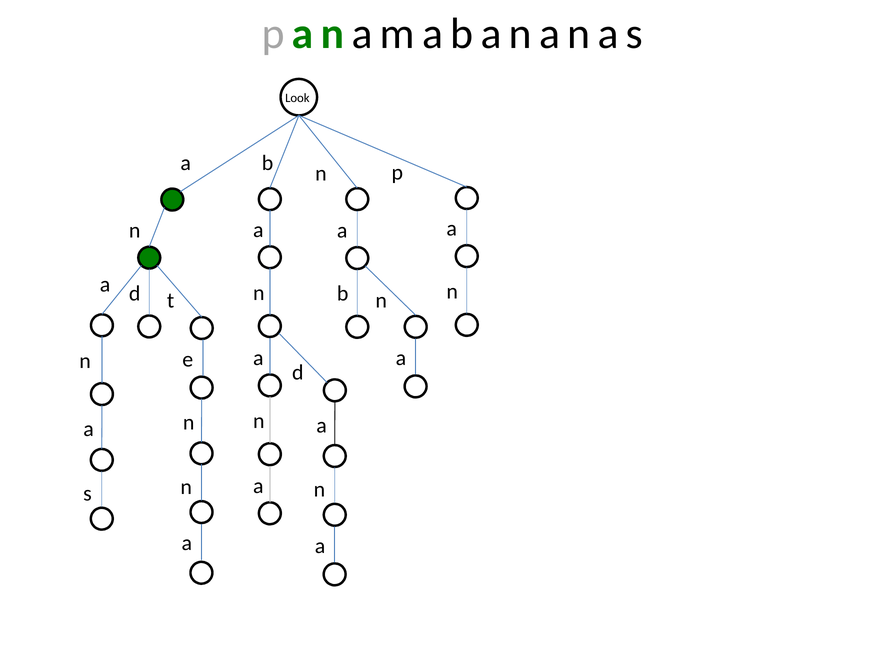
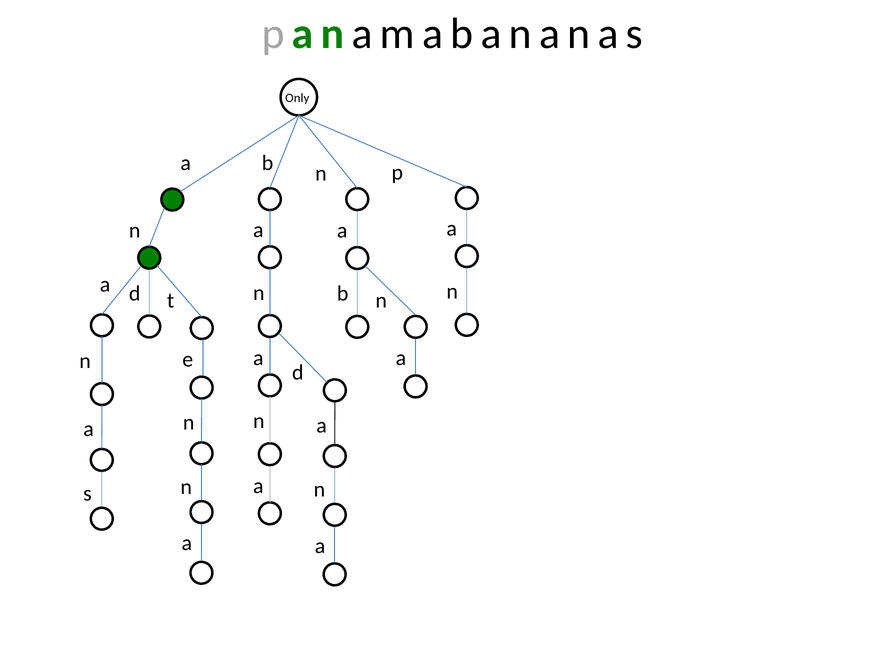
Look: Look -> Only
